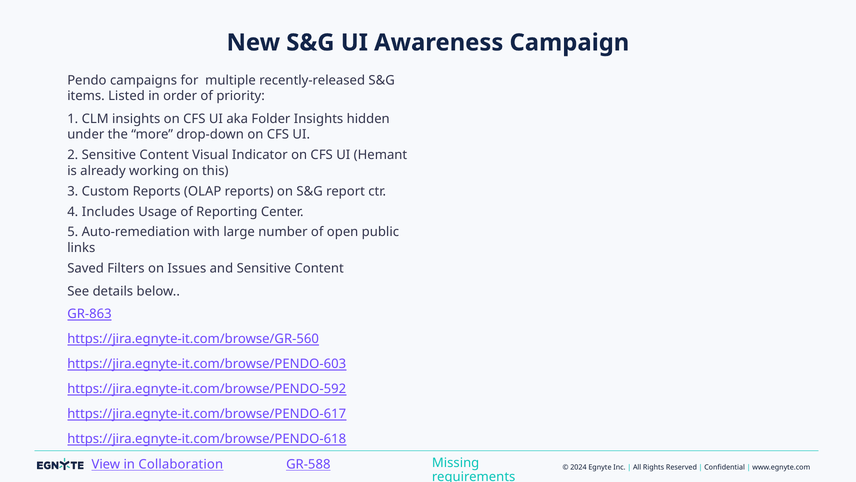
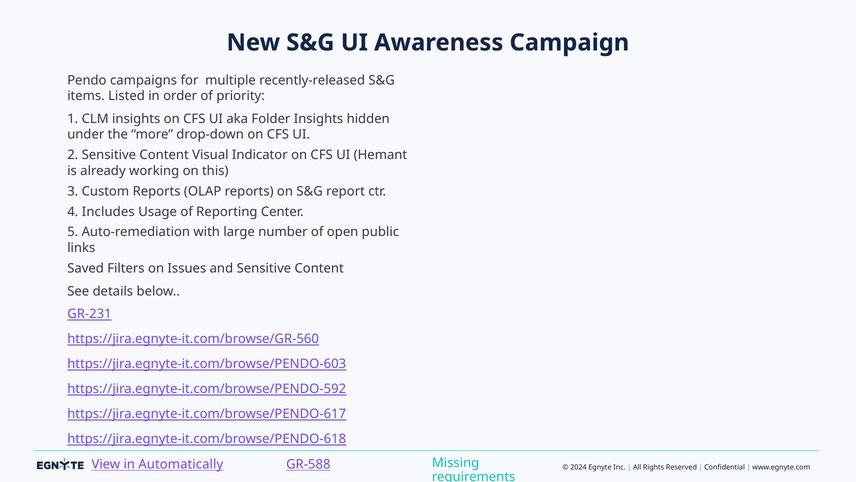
GR-863: GR-863 -> GR-231
Collaboration: Collaboration -> Automatically
